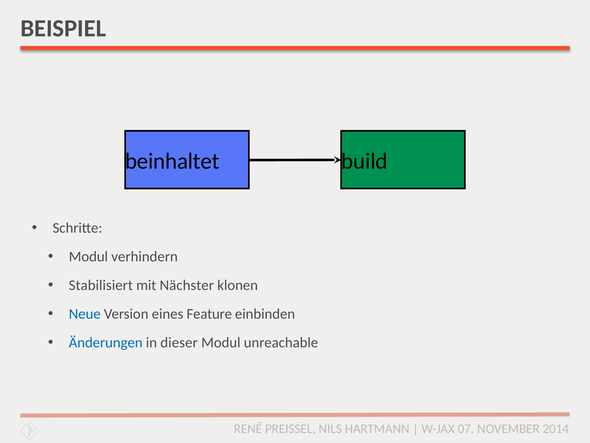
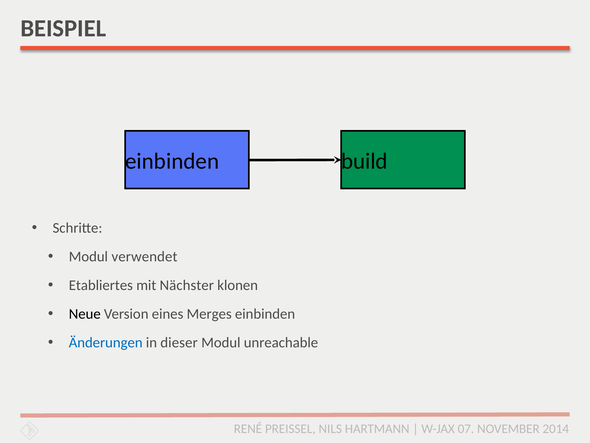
beinhaltet at (172, 161): beinhaltet -> einbinden
verhindern: verhindern -> verwendet
Stabilisiert: Stabilisiert -> Etabliertes
Neue colour: blue -> black
Feature: Feature -> Merges
